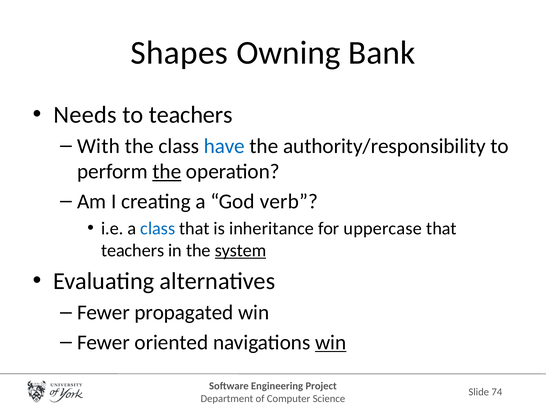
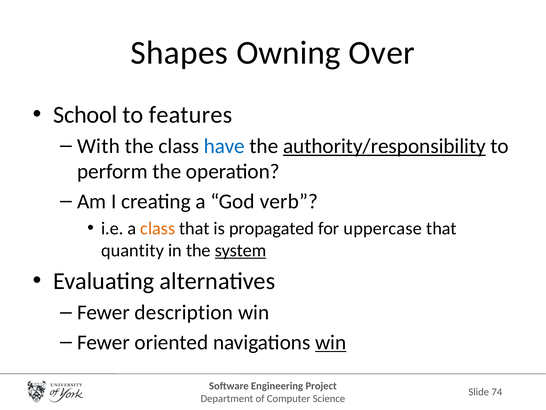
Bank: Bank -> Over
Needs: Needs -> School
to teachers: teachers -> features
authority/responsibility underline: none -> present
the at (167, 171) underline: present -> none
class at (158, 228) colour: blue -> orange
inheritance: inheritance -> propagated
teachers at (133, 250): teachers -> quantity
propagated: propagated -> description
